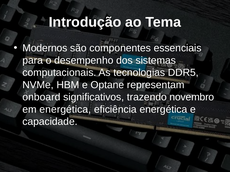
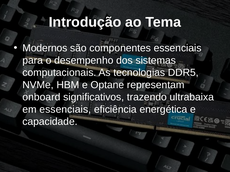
novembro: novembro -> ultrabaixa
em energética: energética -> essenciais
